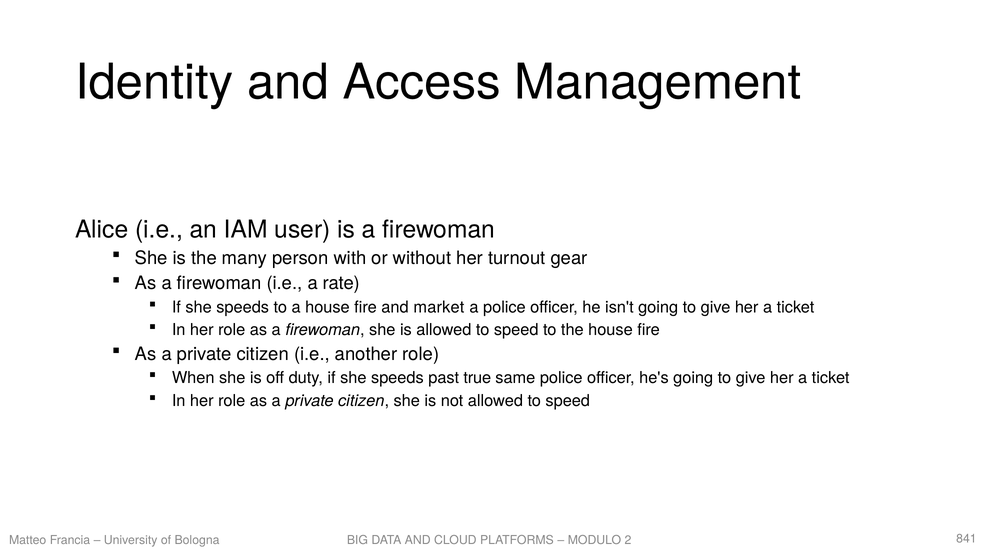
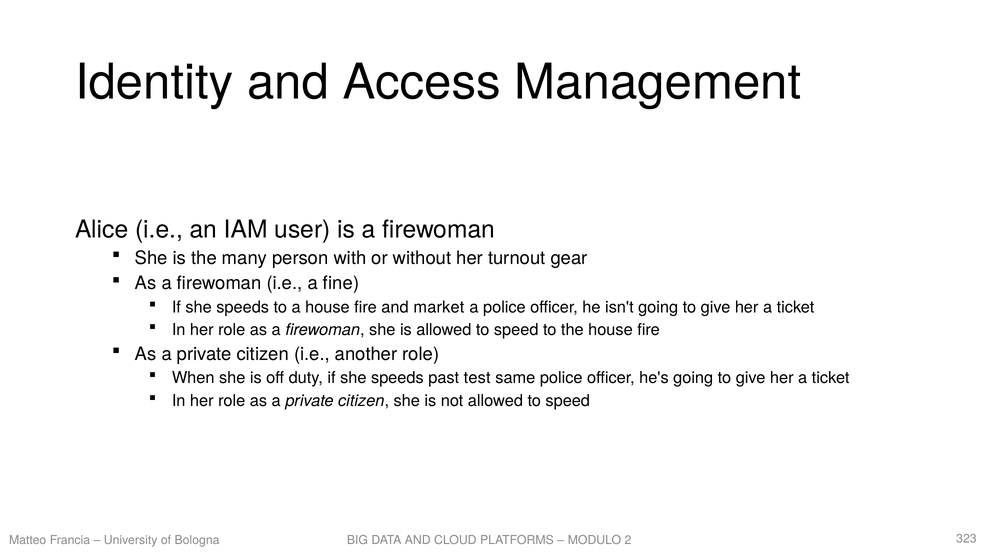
rate: rate -> fine
true: true -> test
841: 841 -> 323
